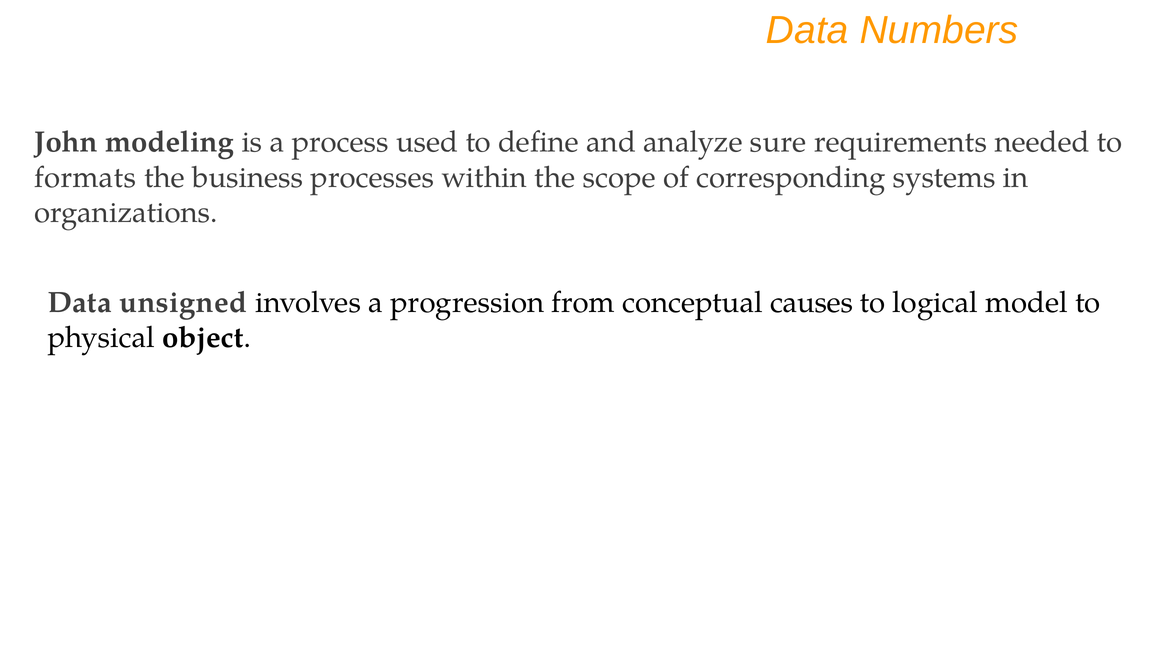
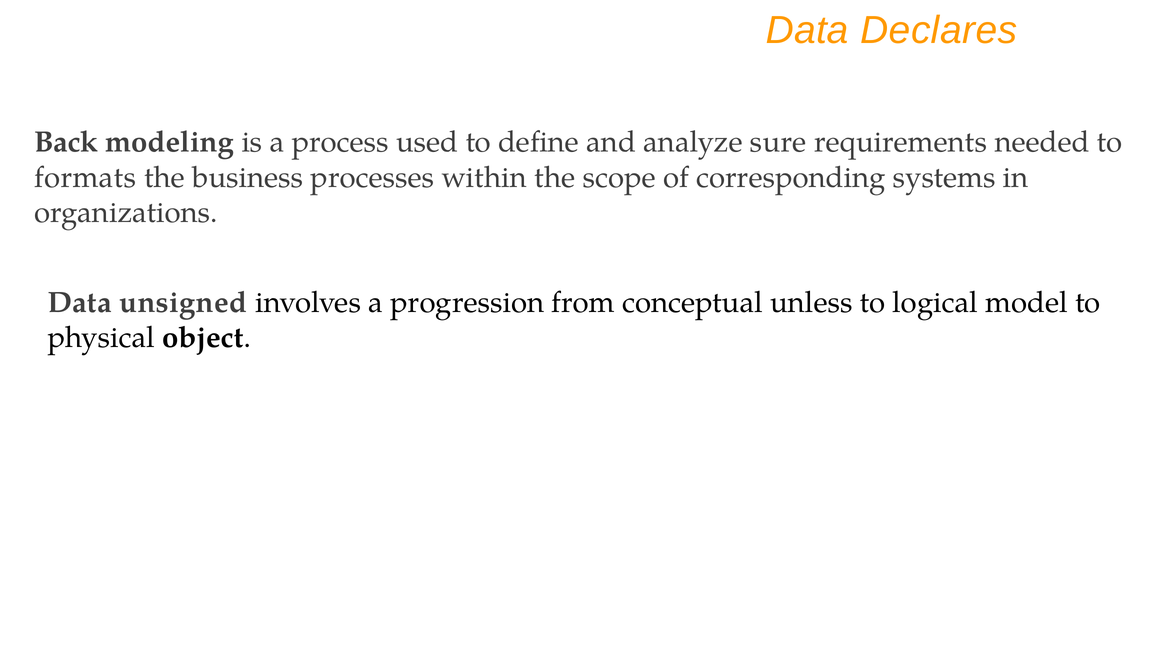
Numbers: Numbers -> Declares
John: John -> Back
causes: causes -> unless
